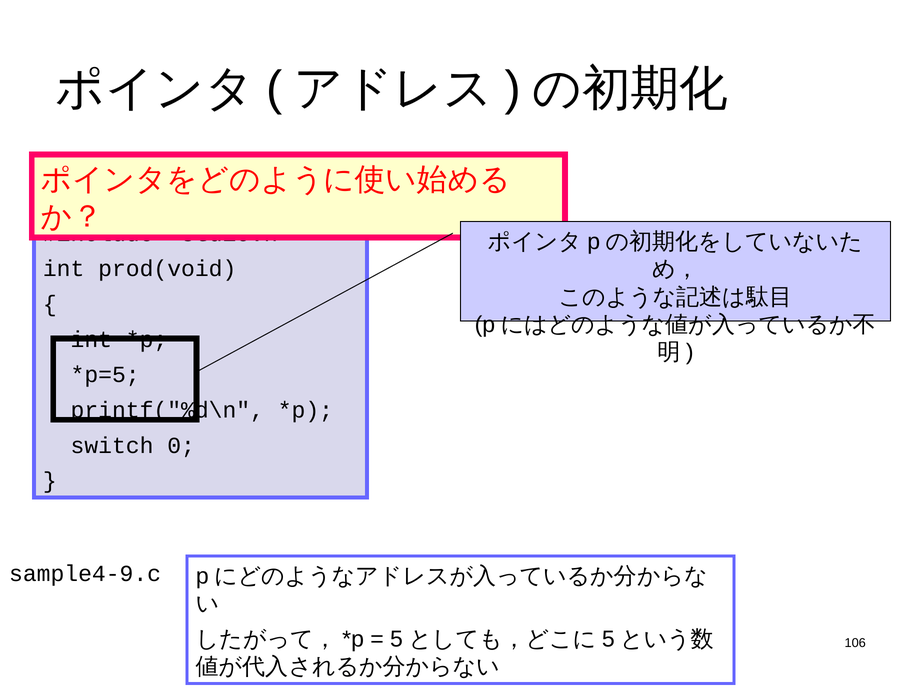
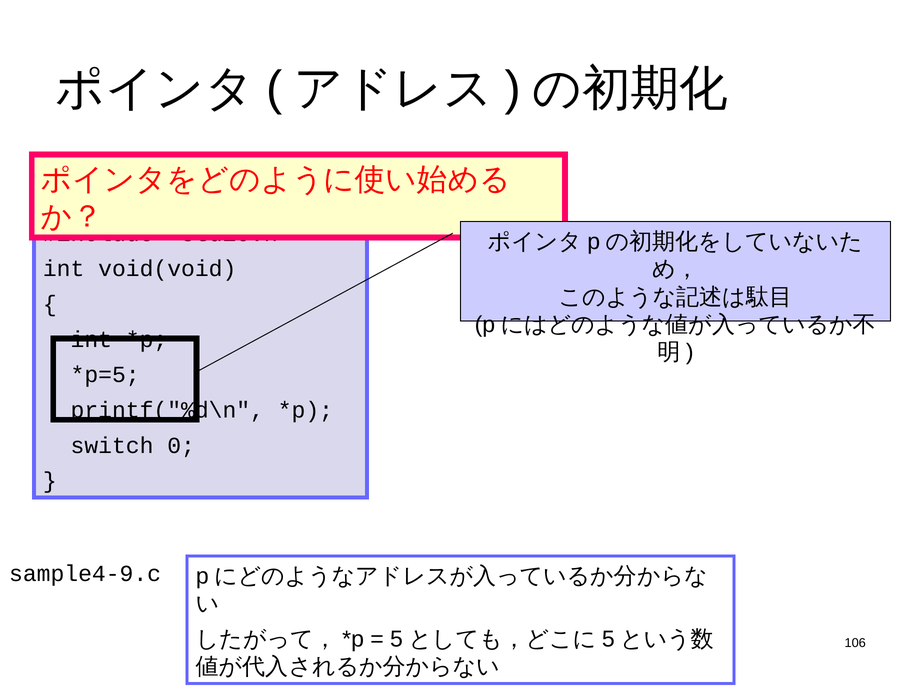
prod(void: prod(void -> void(void
